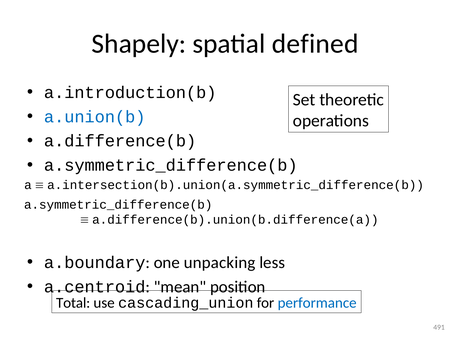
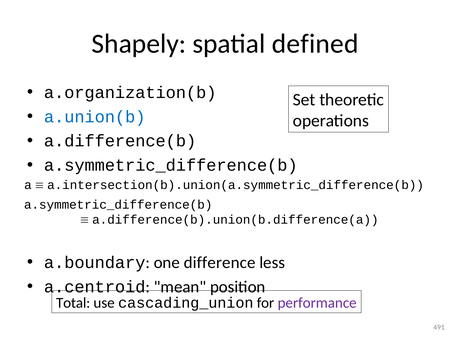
a.introduction(b: a.introduction(b -> a.organization(b
unpacking: unpacking -> difference
performance colour: blue -> purple
